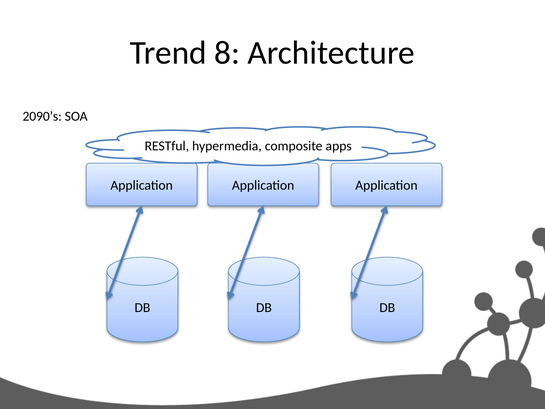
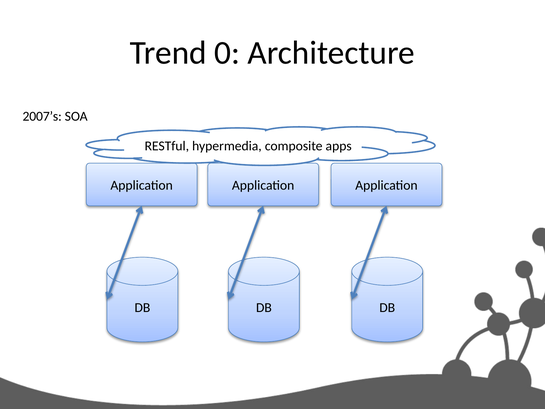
8: 8 -> 0
2090’s: 2090’s -> 2007’s
